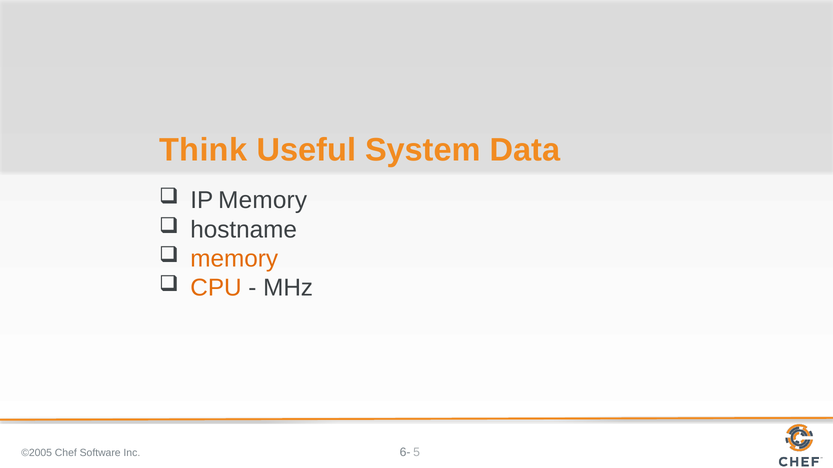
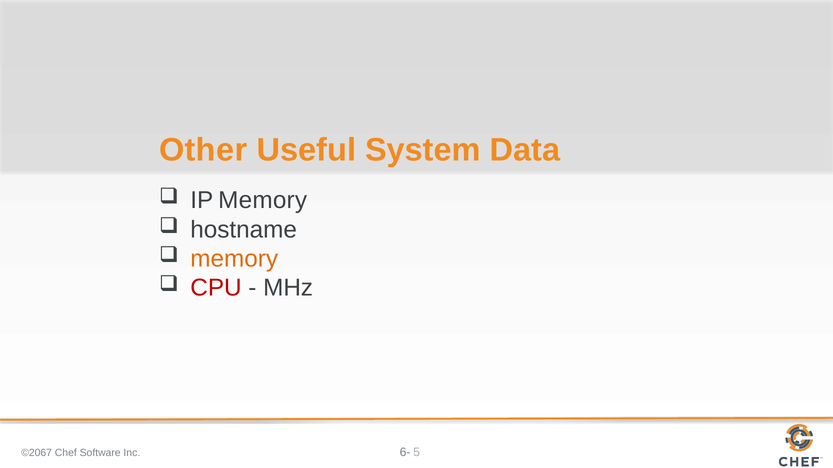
Think: Think -> Other
CPU colour: orange -> red
©2005: ©2005 -> ©2067
